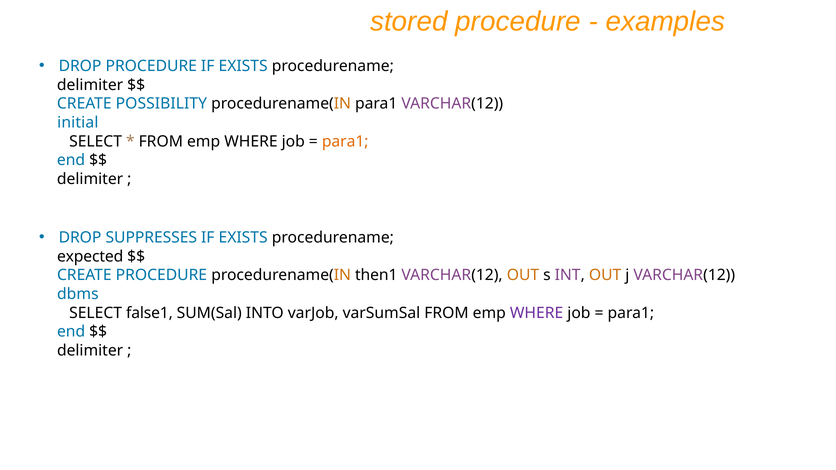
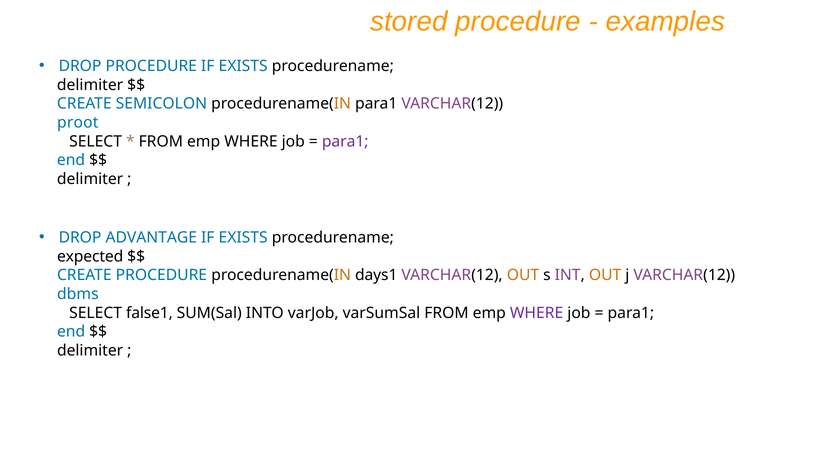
POSSIBILITY: POSSIBILITY -> SEMICOLON
initial: initial -> proot
para1 at (345, 141) colour: orange -> purple
SUPPRESSES: SUPPRESSES -> ADVANTAGE
then1: then1 -> days1
